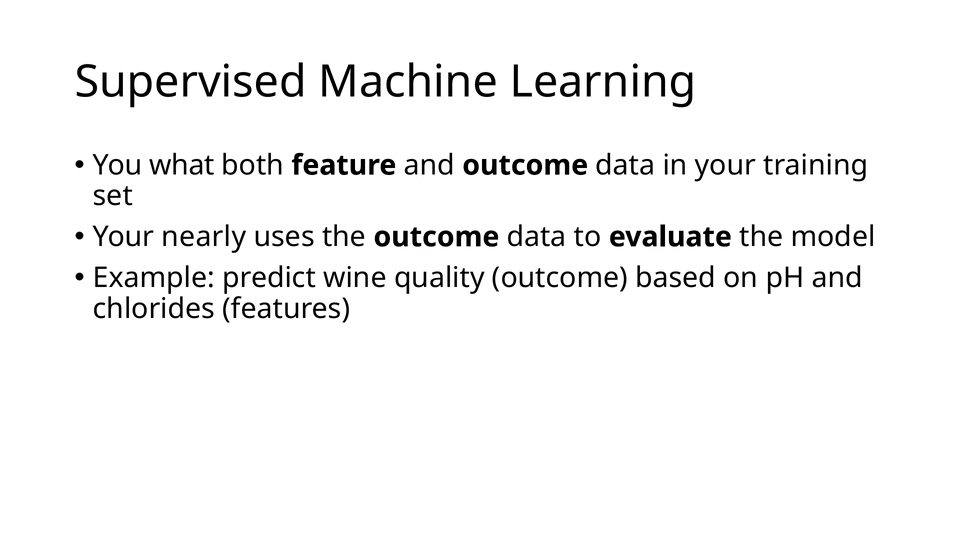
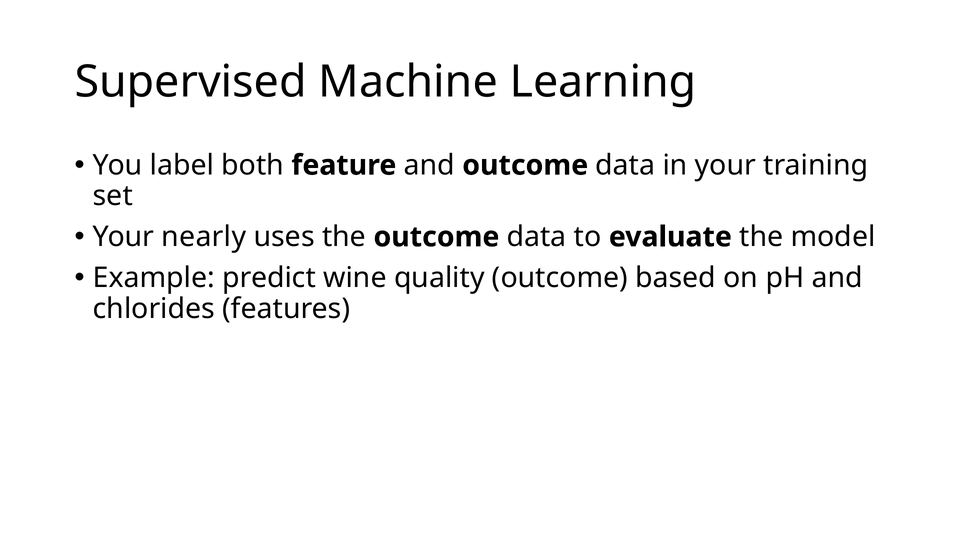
what: what -> label
